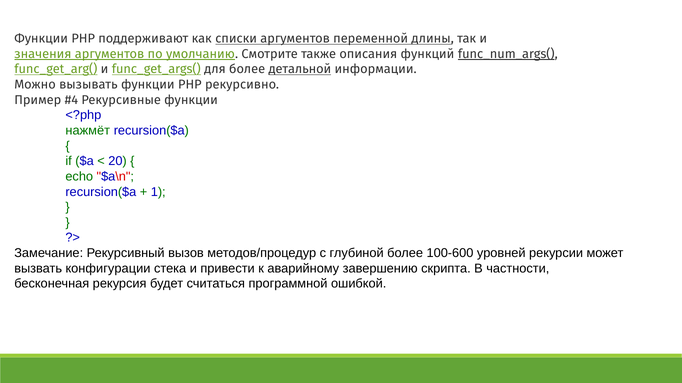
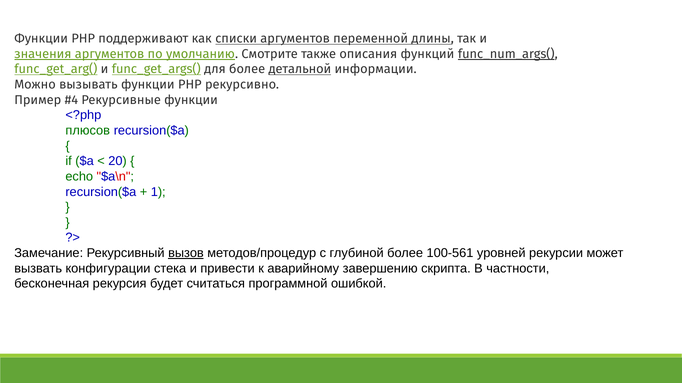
нажмёт: нажмёт -> плюсов
вызов underline: none -> present
100-600: 100-600 -> 100-561
